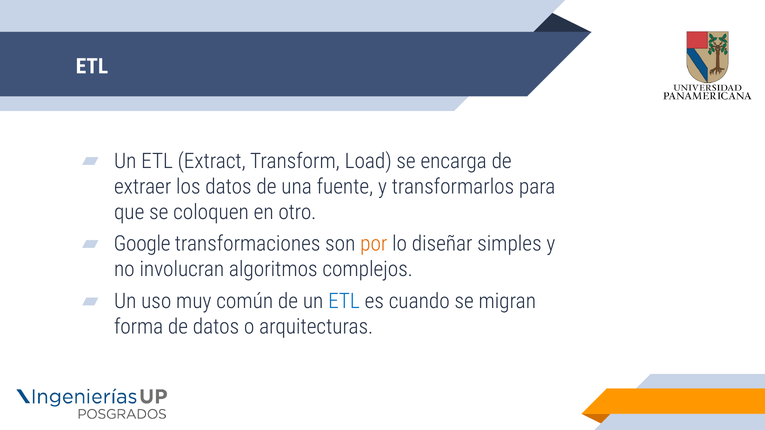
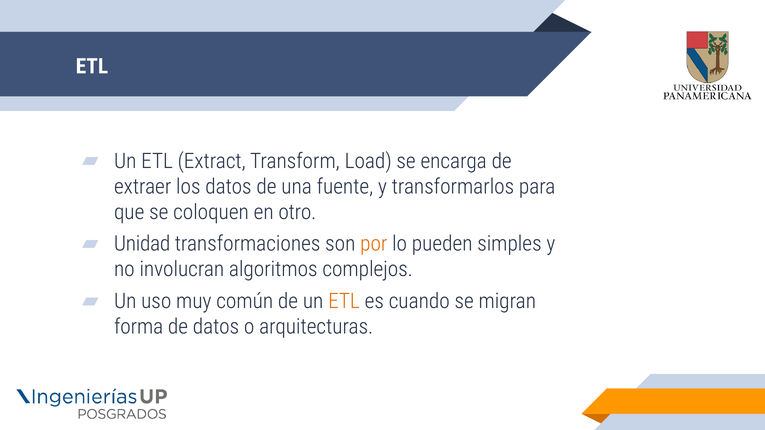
Google: Google -> Unidad
diseñar: diseñar -> pueden
ETL at (344, 302) colour: blue -> orange
